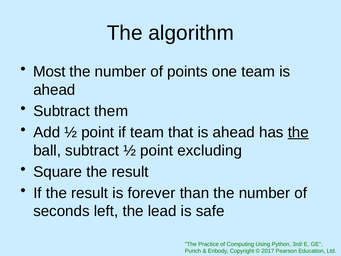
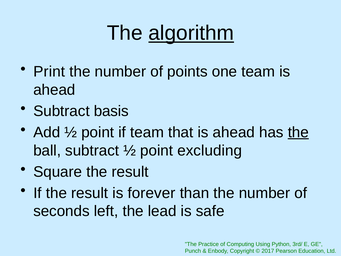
algorithm underline: none -> present
Most: Most -> Print
them: them -> basis
